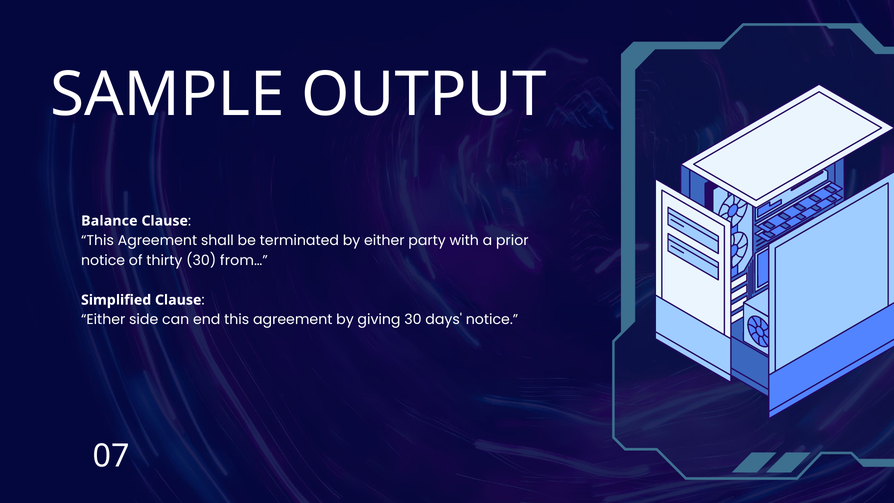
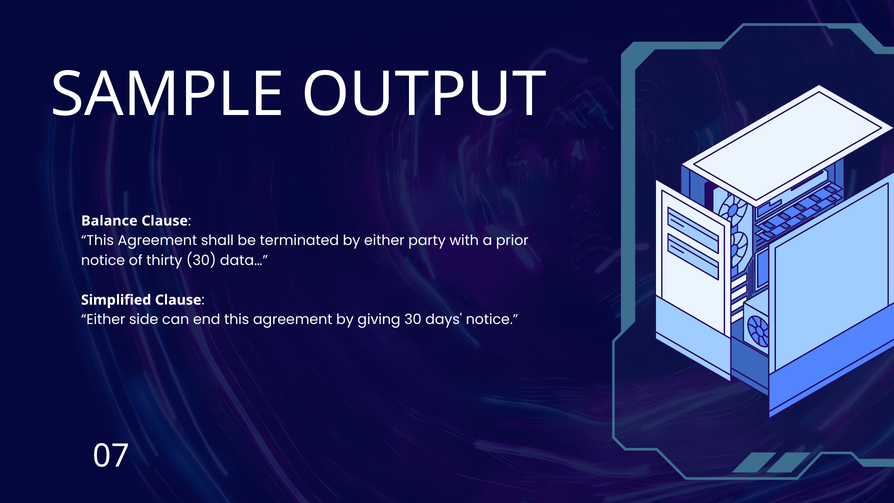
from…: from… -> data…
